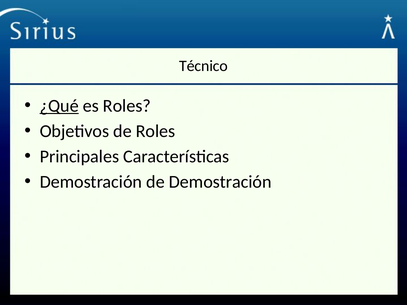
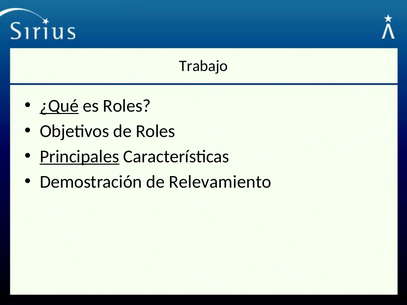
Técnico: Técnico -> Trabajo
Principales underline: none -> present
de Demostración: Demostración -> Relevamiento
